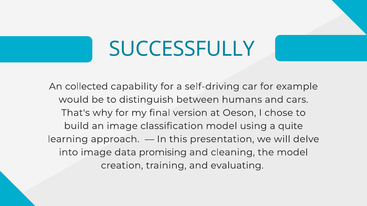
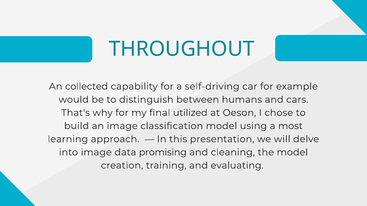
SUCCESSFULLY: SUCCESSFULLY -> THROUGHOUT
version: version -> utilized
quite: quite -> most
